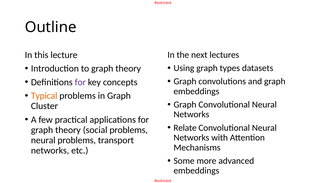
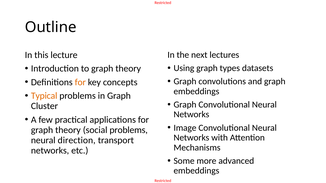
for at (80, 82) colour: purple -> orange
Relate: Relate -> Image
neural problems: problems -> direction
